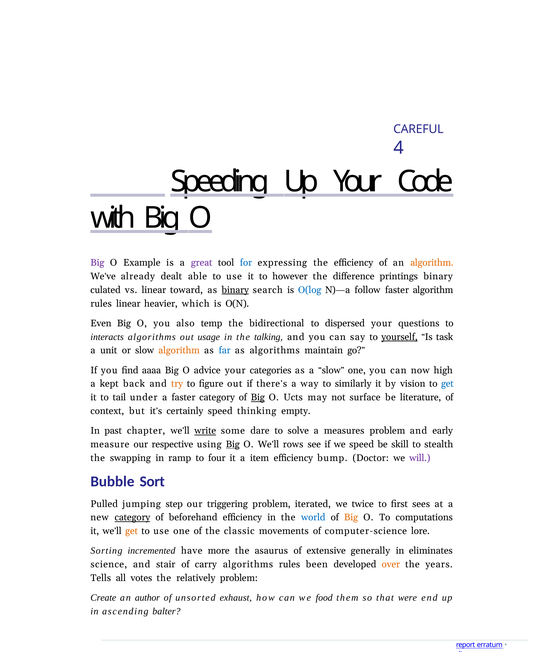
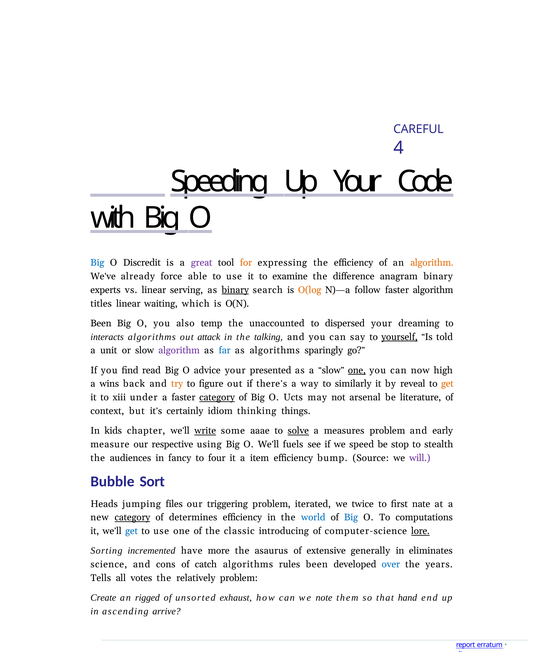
Big at (97, 263) colour: purple -> blue
Example: Example -> Discredit
for colour: blue -> orange
dealt: dealt -> force
however: however -> examine
printings: printings -> anagram
culated: culated -> experts
toward: toward -> serving
O(log colour: blue -> orange
rules at (101, 303): rules -> titles
heavier: heavier -> waiting
Even at (101, 323): Even -> Been
bidirectional: bidirectional -> unaccounted
questions: questions -> dreaming
usage: usage -> attack
task: task -> told
algorithm at (179, 350) colour: orange -> purple
maintain: maintain -> sparingly
aaaa: aaaa -> read
categories: categories -> presented
one at (357, 370) underline: none -> present
kept: kept -> wins
vision: vision -> reveal
get at (447, 384) colour: blue -> orange
tail: tail -> xiii
category at (217, 397) underline: none -> present
Big at (258, 397) underline: present -> none
surface: surface -> arsenal
certainly speed: speed -> idiom
empty: empty -> things
past: past -> kids
dare: dare -> aaae
solve underline: none -> present
Big at (233, 444) underline: present -> none
rows: rows -> fuels
skill: skill -> stop
swapping: swapping -> audiences
ramp: ramp -> fancy
Doctor: Doctor -> Source
Pulled: Pulled -> Heads
step: step -> files
sees: sees -> nate
beforehand: beforehand -> determines
Big at (351, 517) colour: orange -> blue
get at (132, 531) colour: orange -> blue
movements: movements -> introducing
lore underline: none -> present
stair: stair -> cons
carry: carry -> catch
over colour: orange -> blue
author: author -> rigged
food: food -> note
were: were -> hand
balter: balter -> arrive
